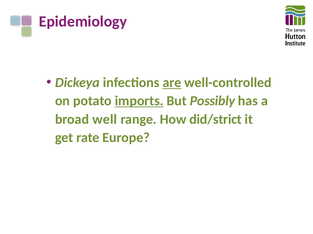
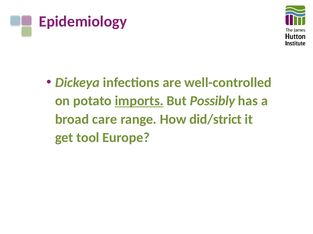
are underline: present -> none
well: well -> care
rate: rate -> tool
